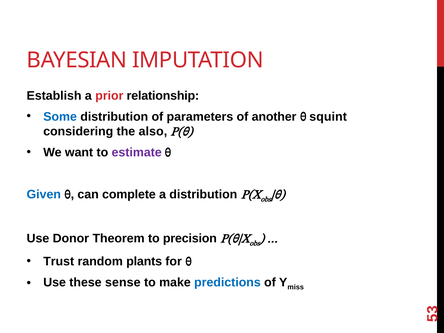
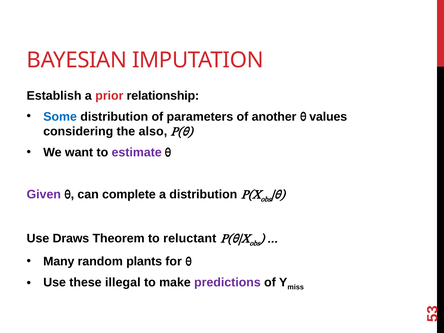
squint: squint -> values
Given colour: blue -> purple
Donor: Donor -> Draws
precision: precision -> reluctant
Trust: Trust -> Many
sense: sense -> illegal
predictions colour: blue -> purple
